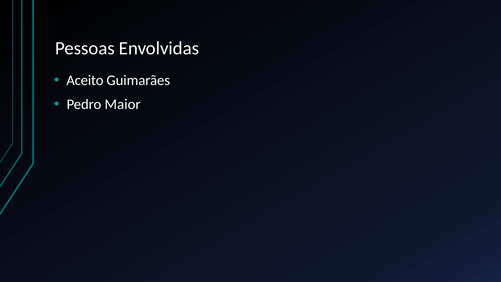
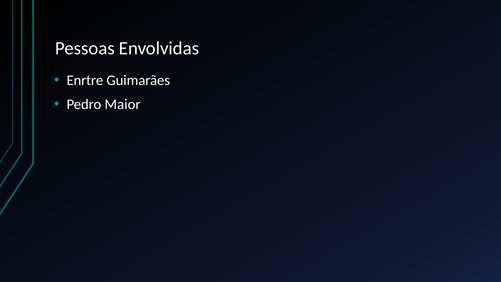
Aceito: Aceito -> Enrtre
